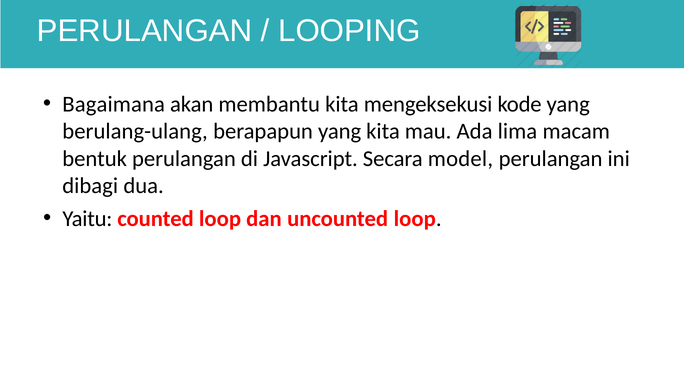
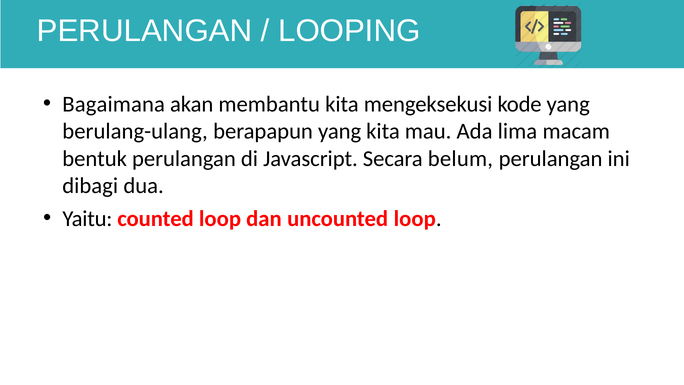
model: model -> belum
